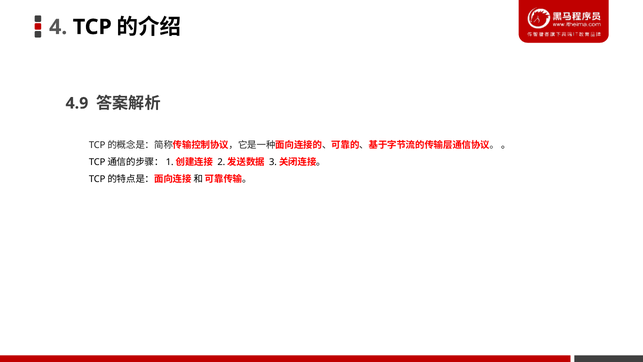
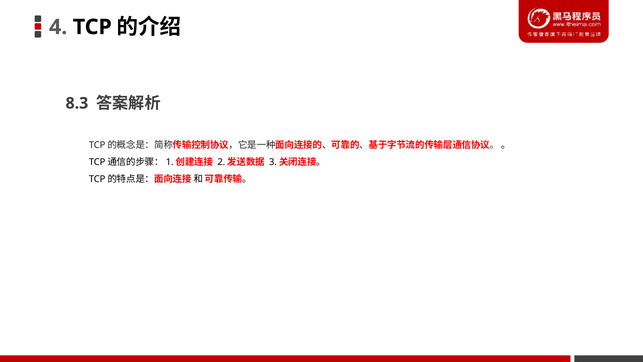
4.9: 4.9 -> 8.3
